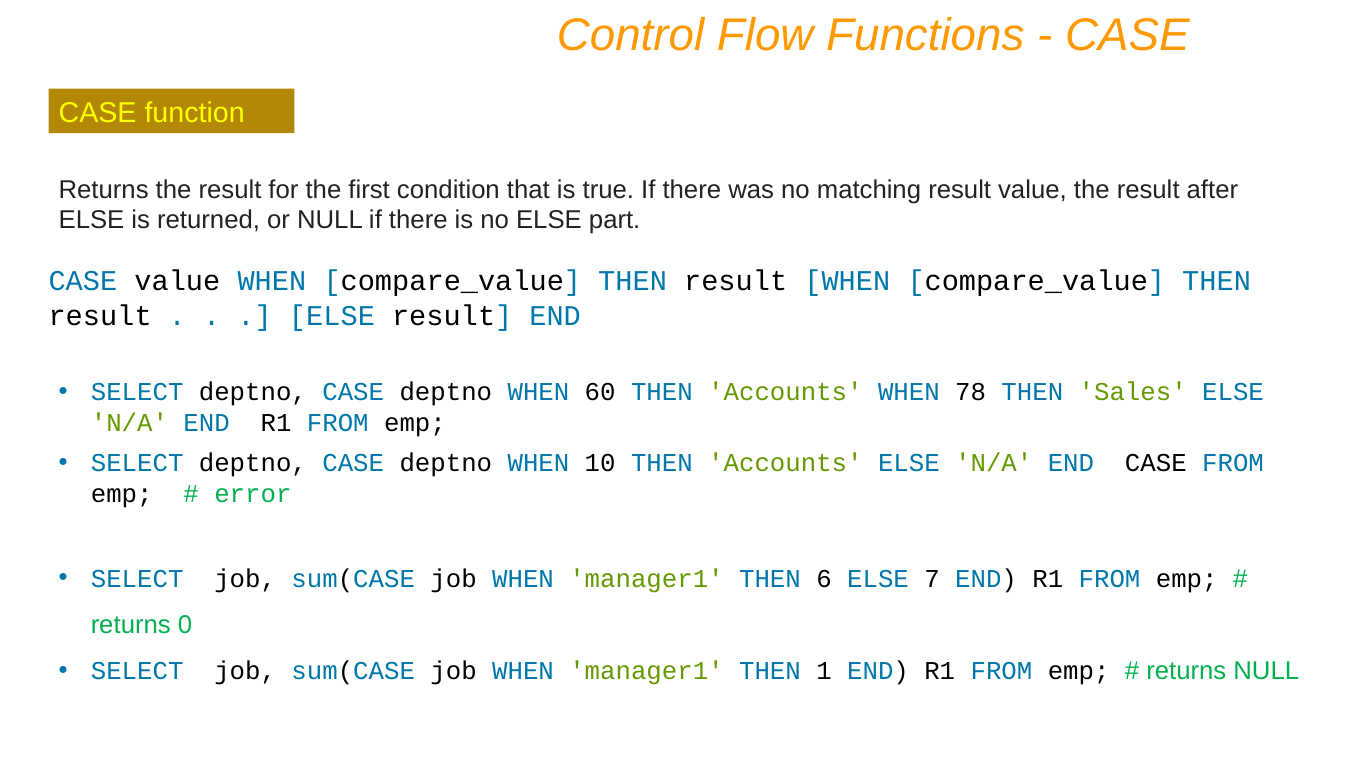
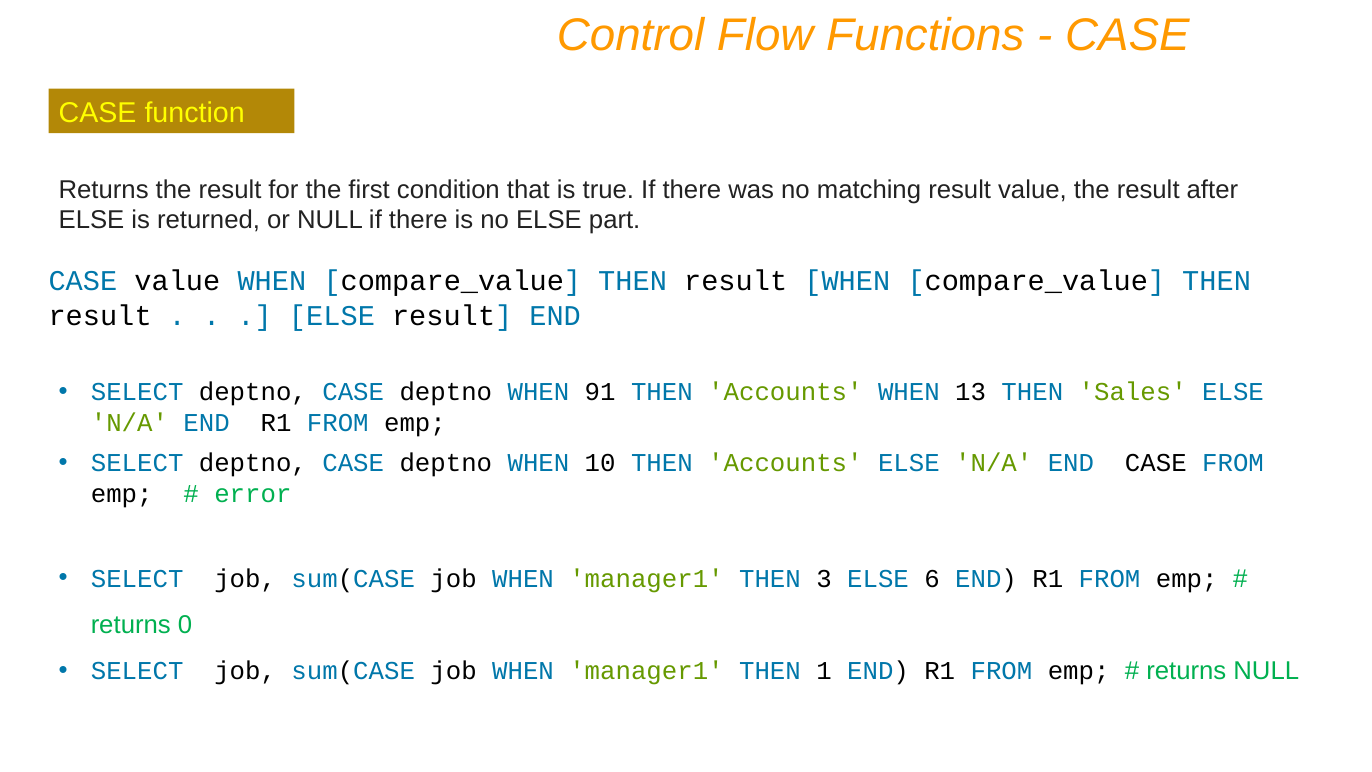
60: 60 -> 91
78: 78 -> 13
6: 6 -> 3
7: 7 -> 6
